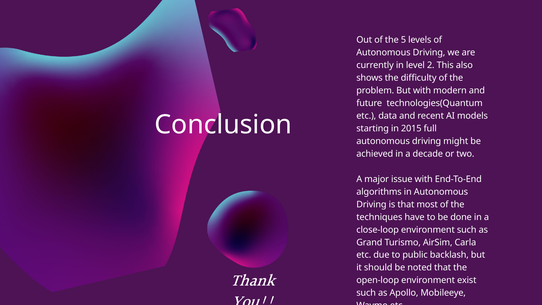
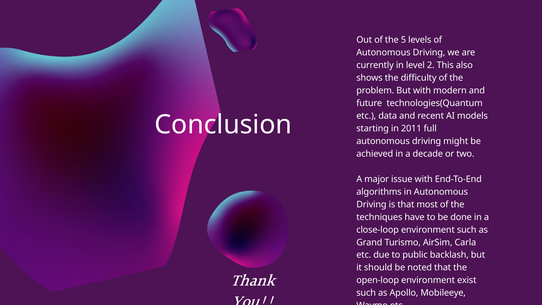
2015: 2015 -> 2011
